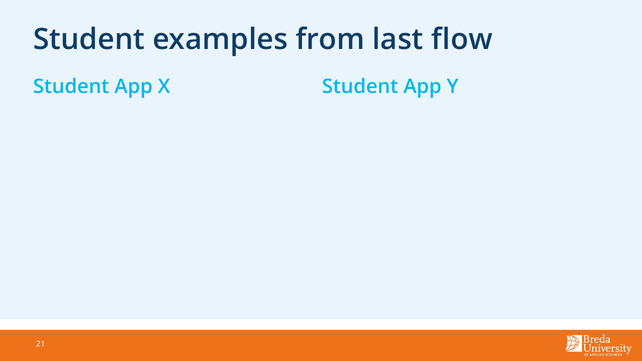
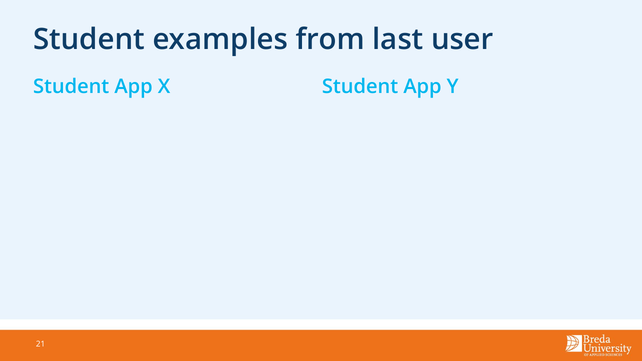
flow: flow -> user
